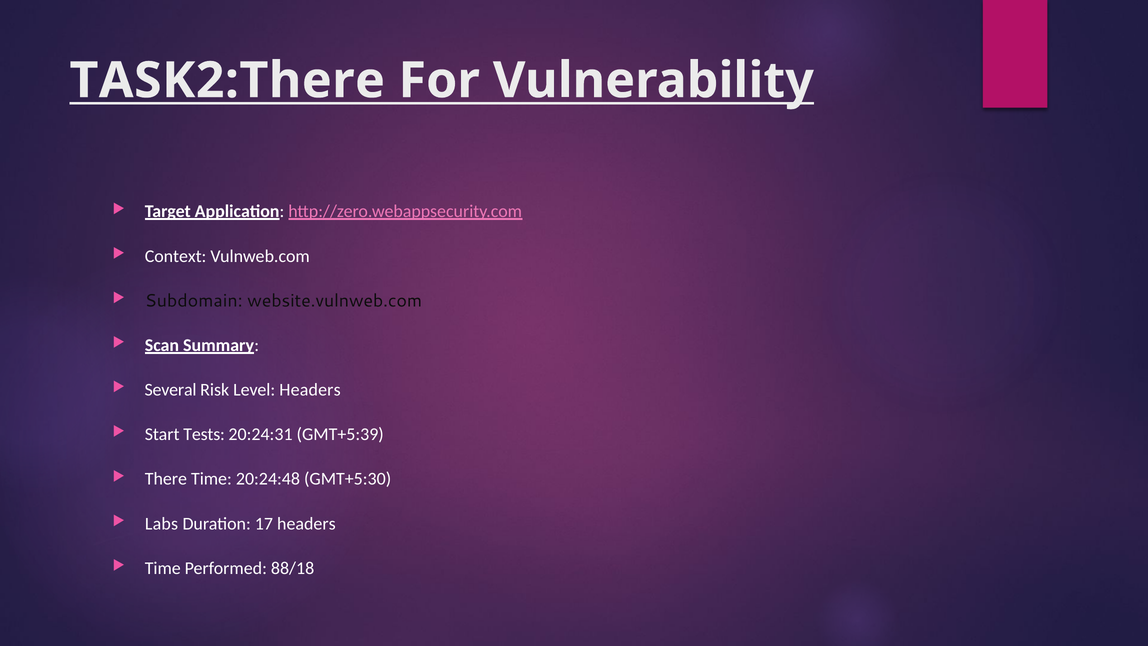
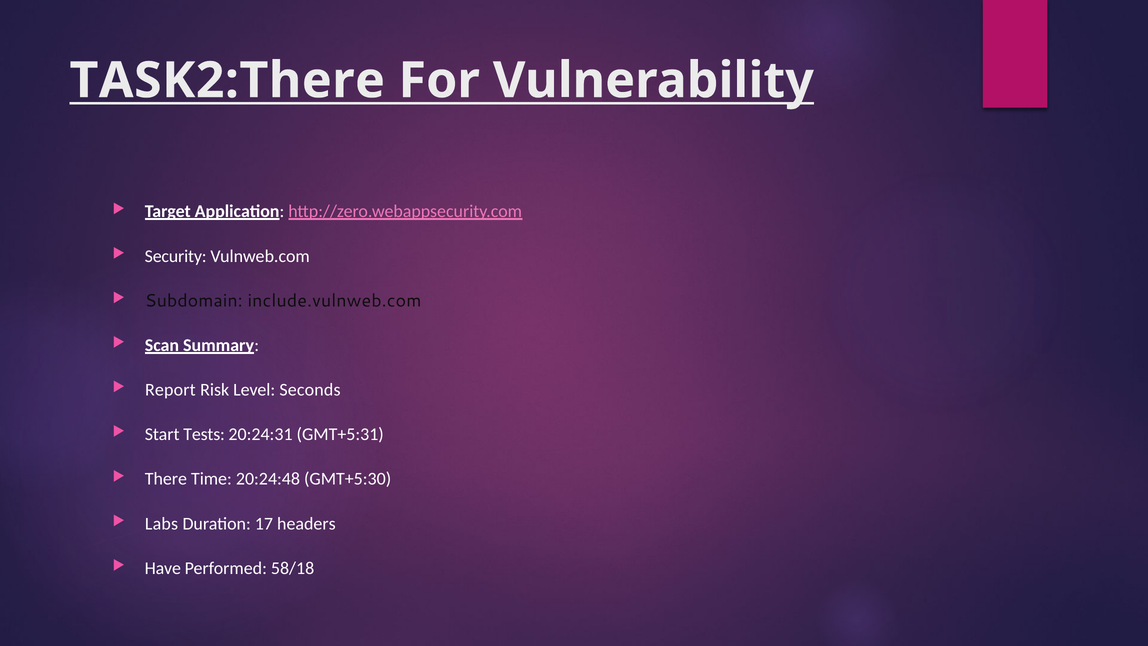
Context: Context -> Security
website.vulnweb.com: website.vulnweb.com -> include.vulnweb.com
Several: Several -> Report
Level Headers: Headers -> Seconds
GMT+5:39: GMT+5:39 -> GMT+5:31
Time at (163, 568): Time -> Have
88/18: 88/18 -> 58/18
